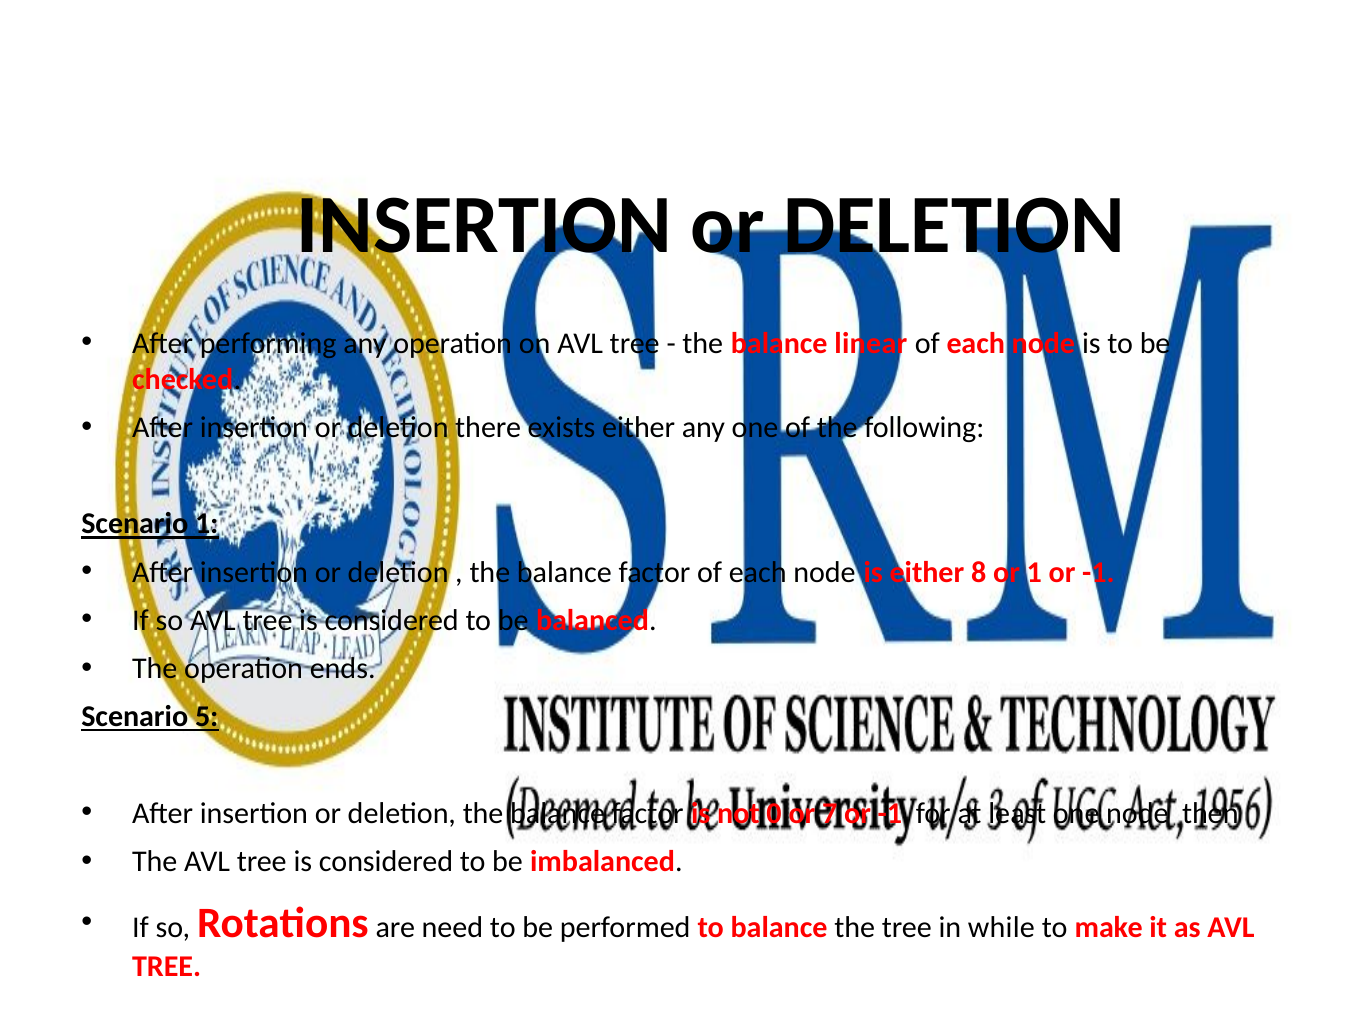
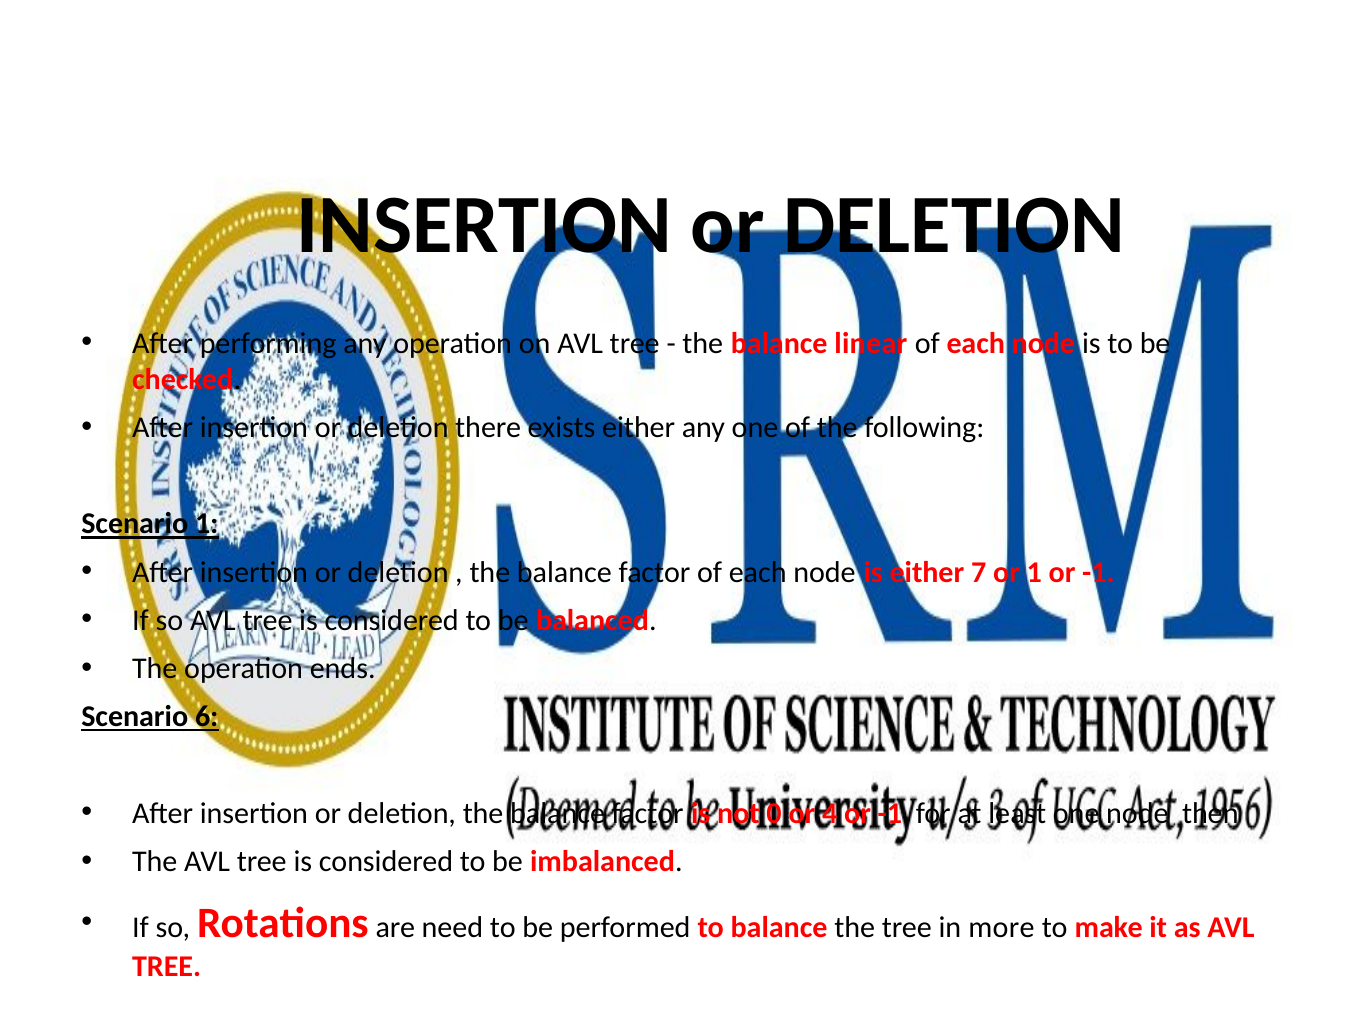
8: 8 -> 7
5: 5 -> 6
7: 7 -> 4
while: while -> more
